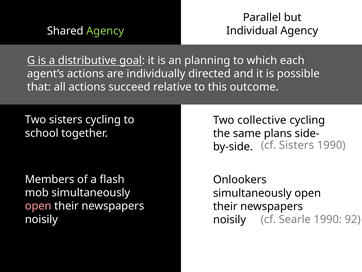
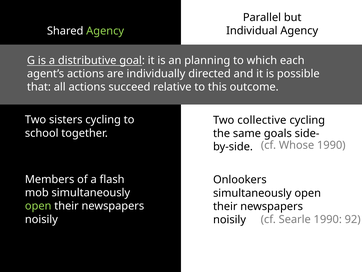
plans: plans -> goals
cf Sisters: Sisters -> Whose
open at (38, 206) colour: pink -> light green
